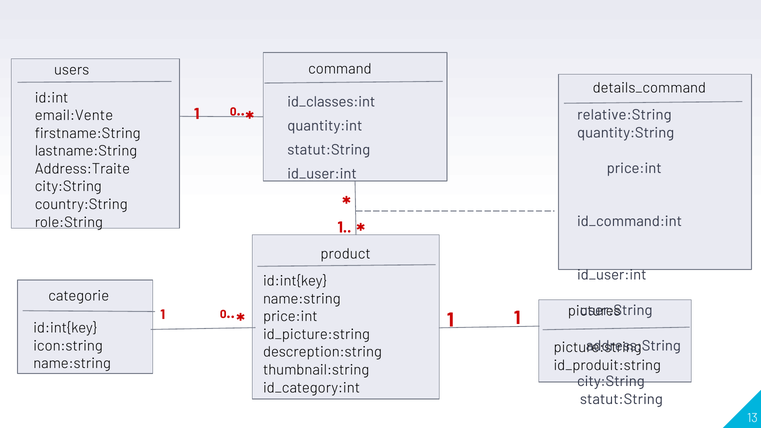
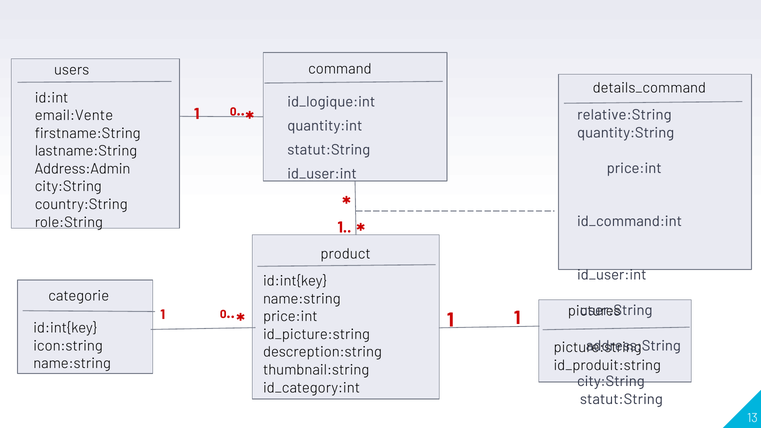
id_classes:int: id_classes:int -> id_logique:int
Address:Traite: Address:Traite -> Address:Admin
